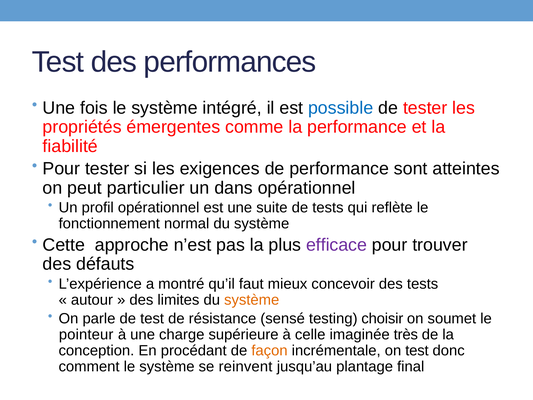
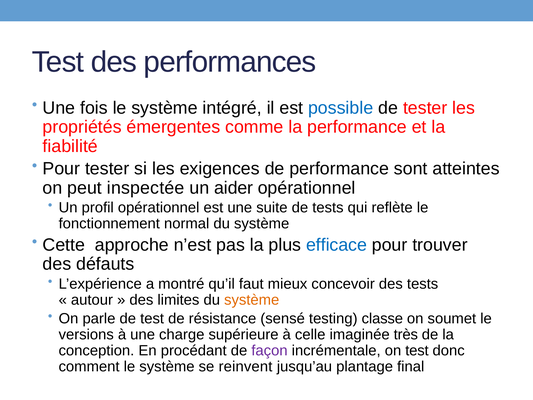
particulier: particulier -> inspectée
dans: dans -> aider
efficace colour: purple -> blue
choisir: choisir -> classe
pointeur: pointeur -> versions
façon colour: orange -> purple
